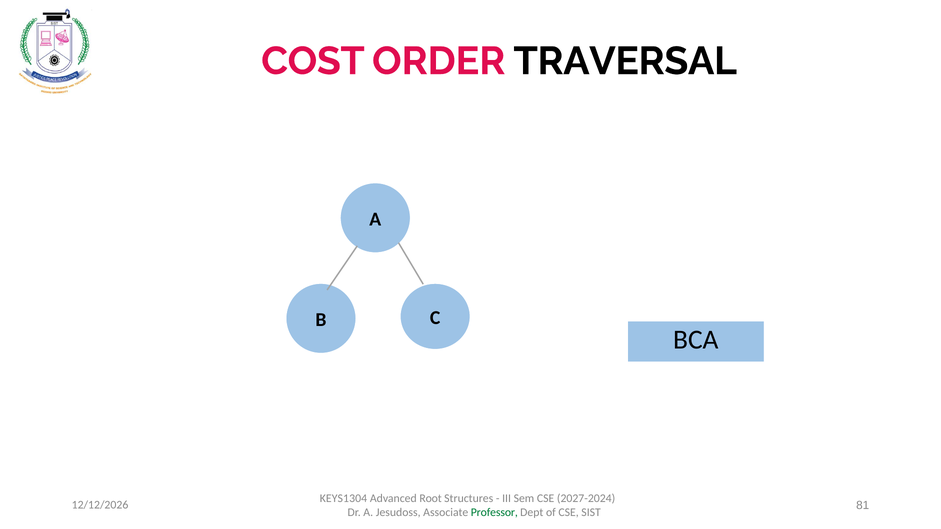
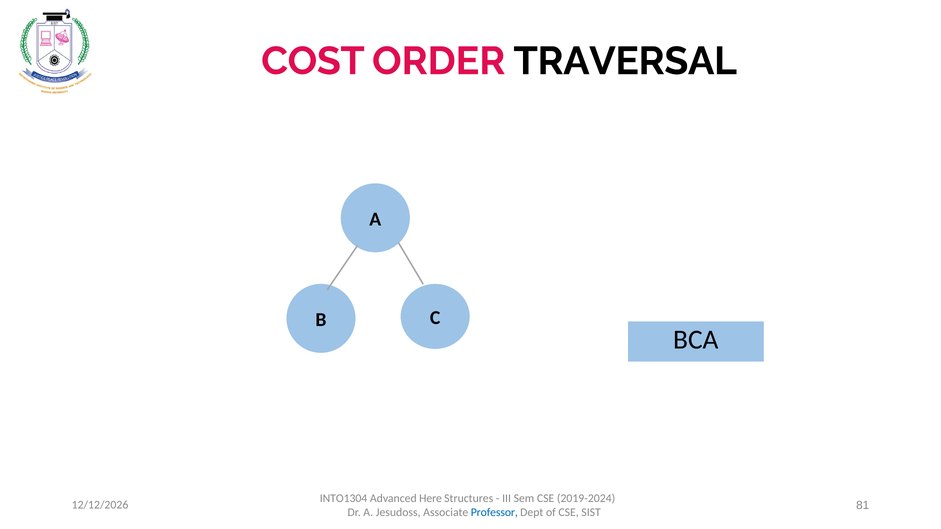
KEYS1304: KEYS1304 -> INTO1304
Root: Root -> Here
2027-2024: 2027-2024 -> 2019-2024
Professor colour: green -> blue
